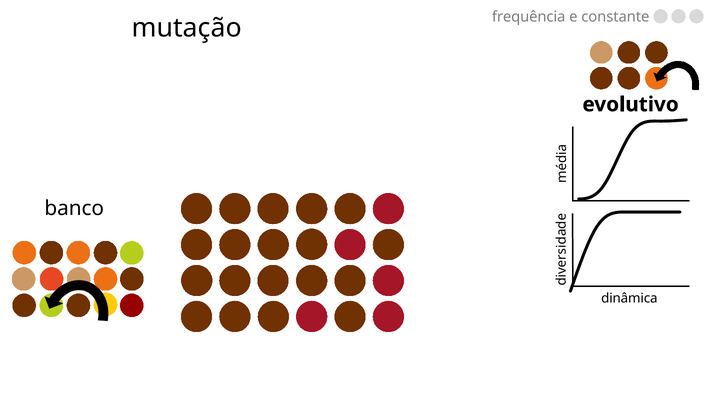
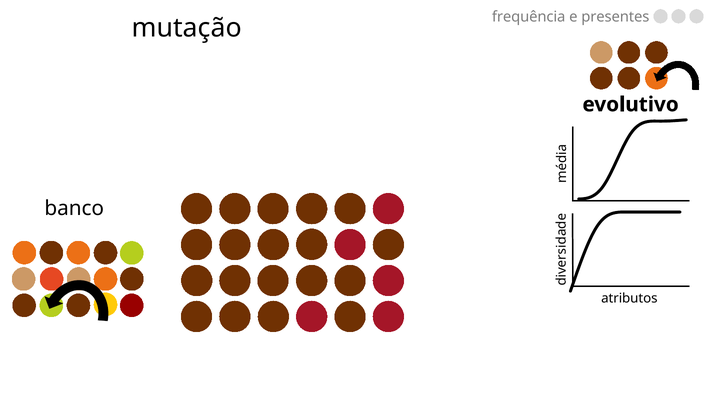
constante: constante -> presentes
dinâmica: dinâmica -> atributos
